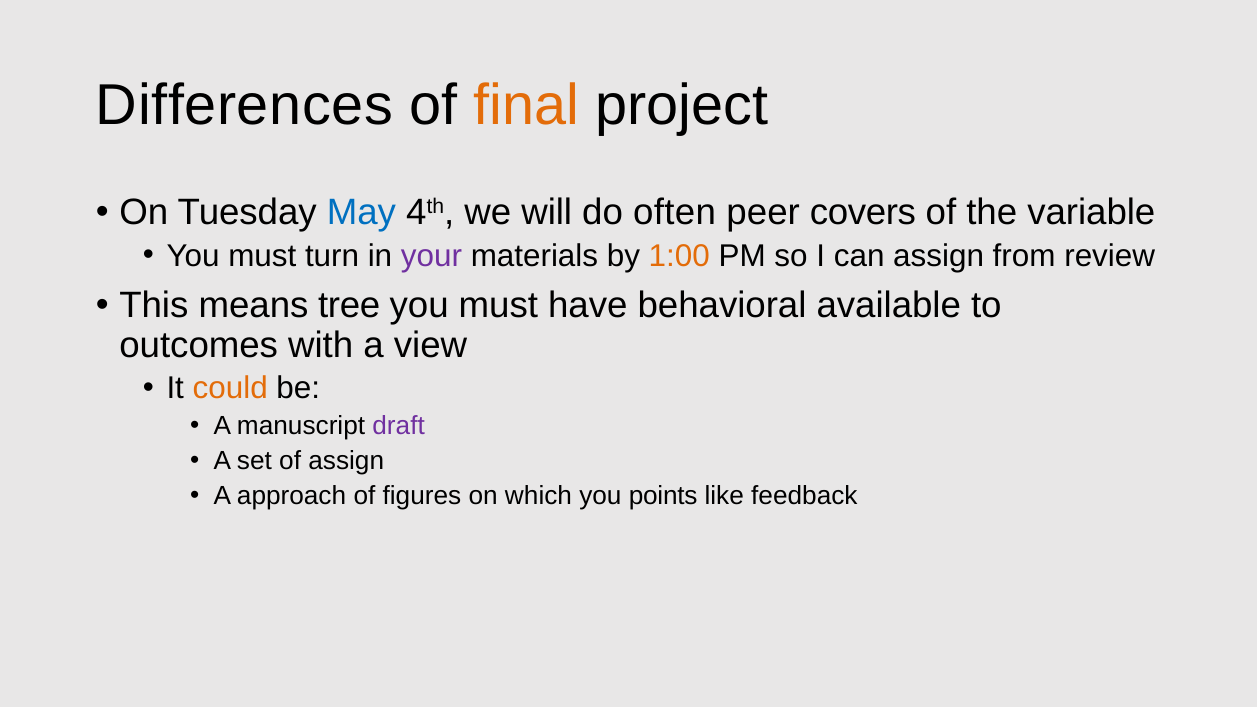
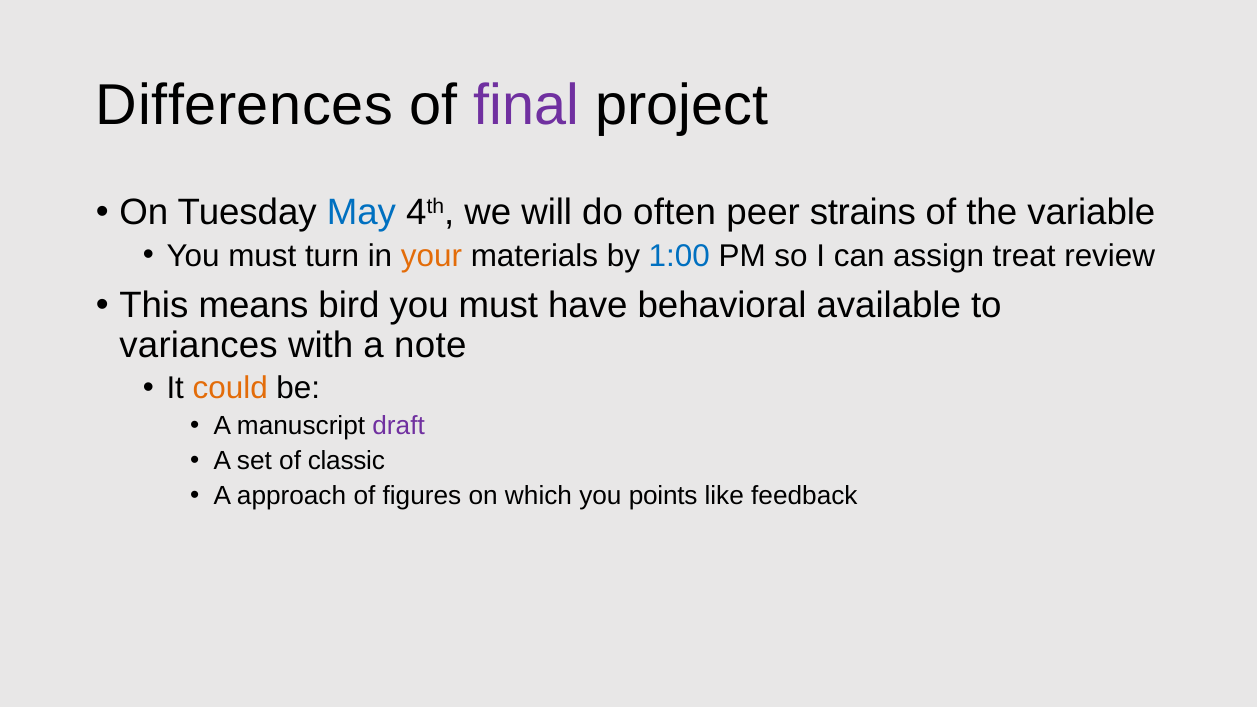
final colour: orange -> purple
covers: covers -> strains
your colour: purple -> orange
1:00 colour: orange -> blue
from: from -> treat
tree: tree -> bird
outcomes: outcomes -> variances
view: view -> note
of assign: assign -> classic
